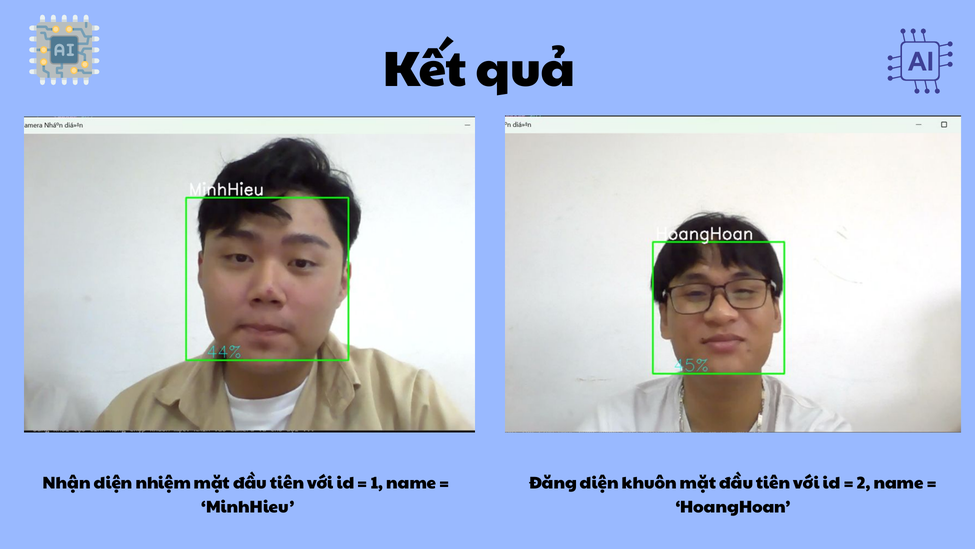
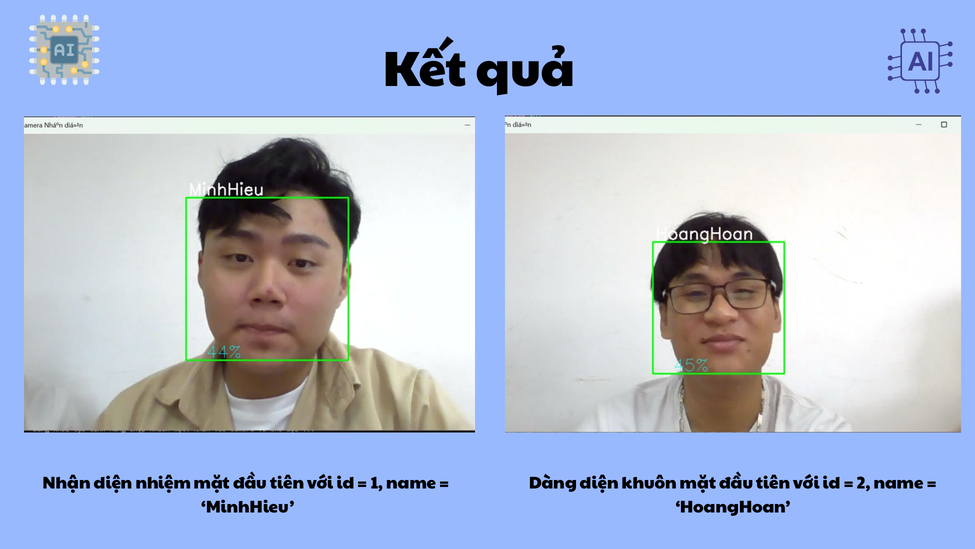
Đăng: Đăng -> Dàng
